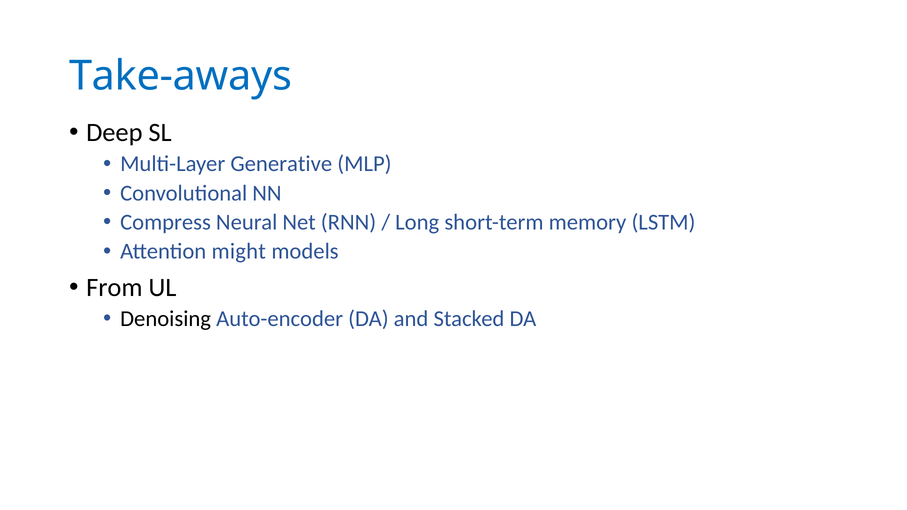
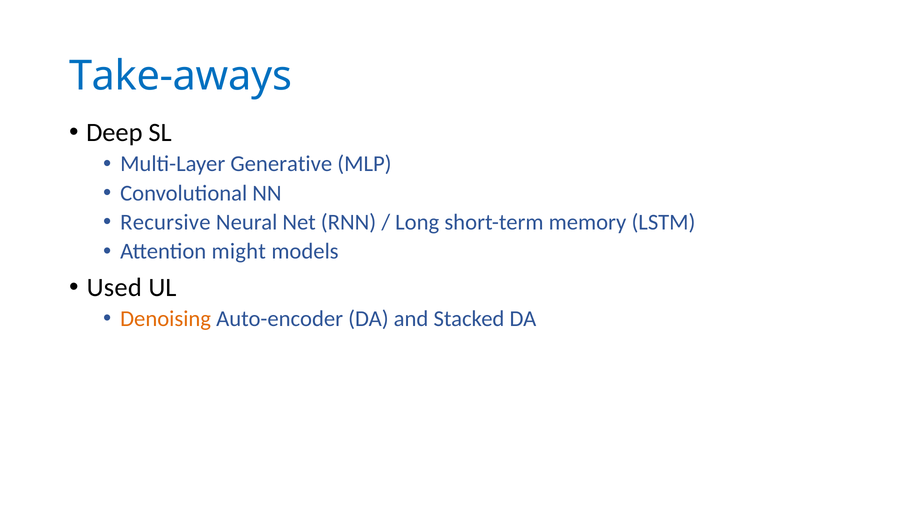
Compress: Compress -> Recursive
From: From -> Used
Denoising colour: black -> orange
